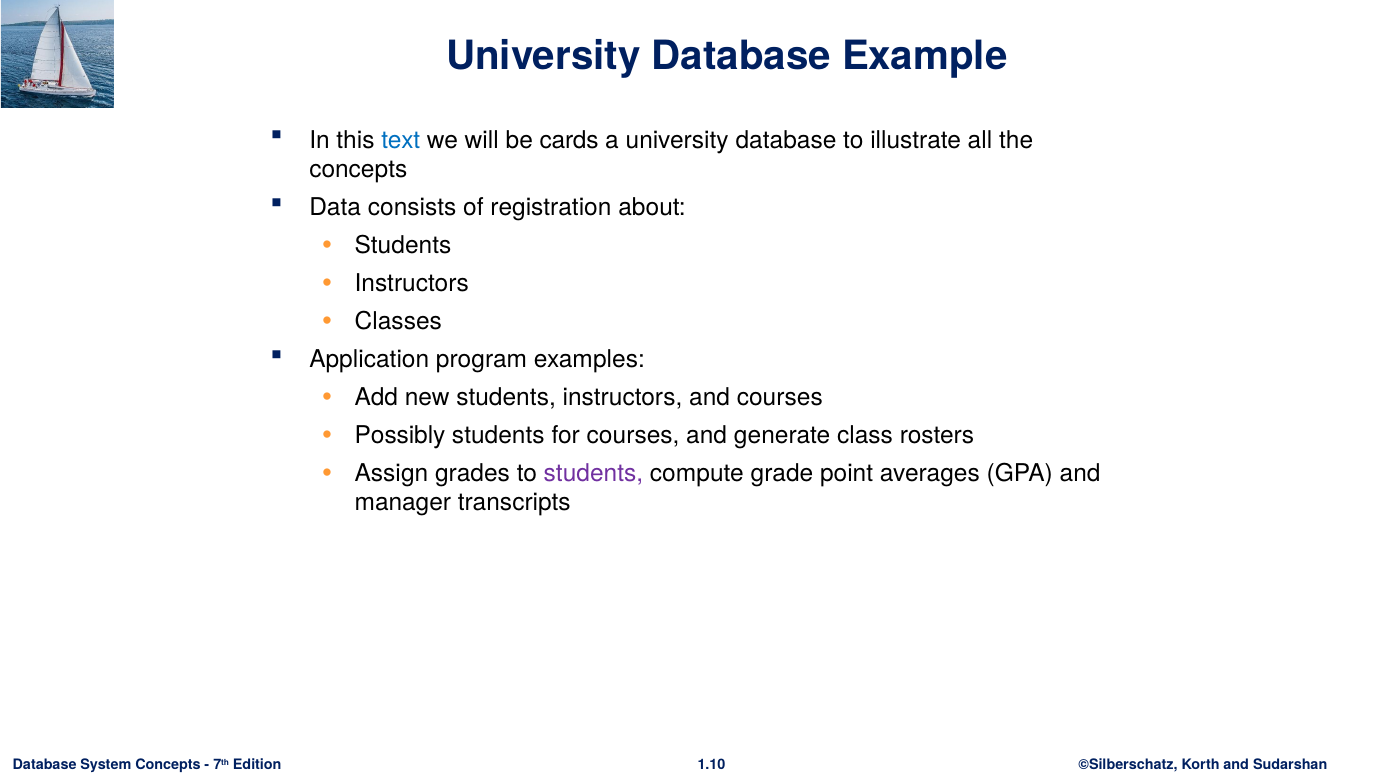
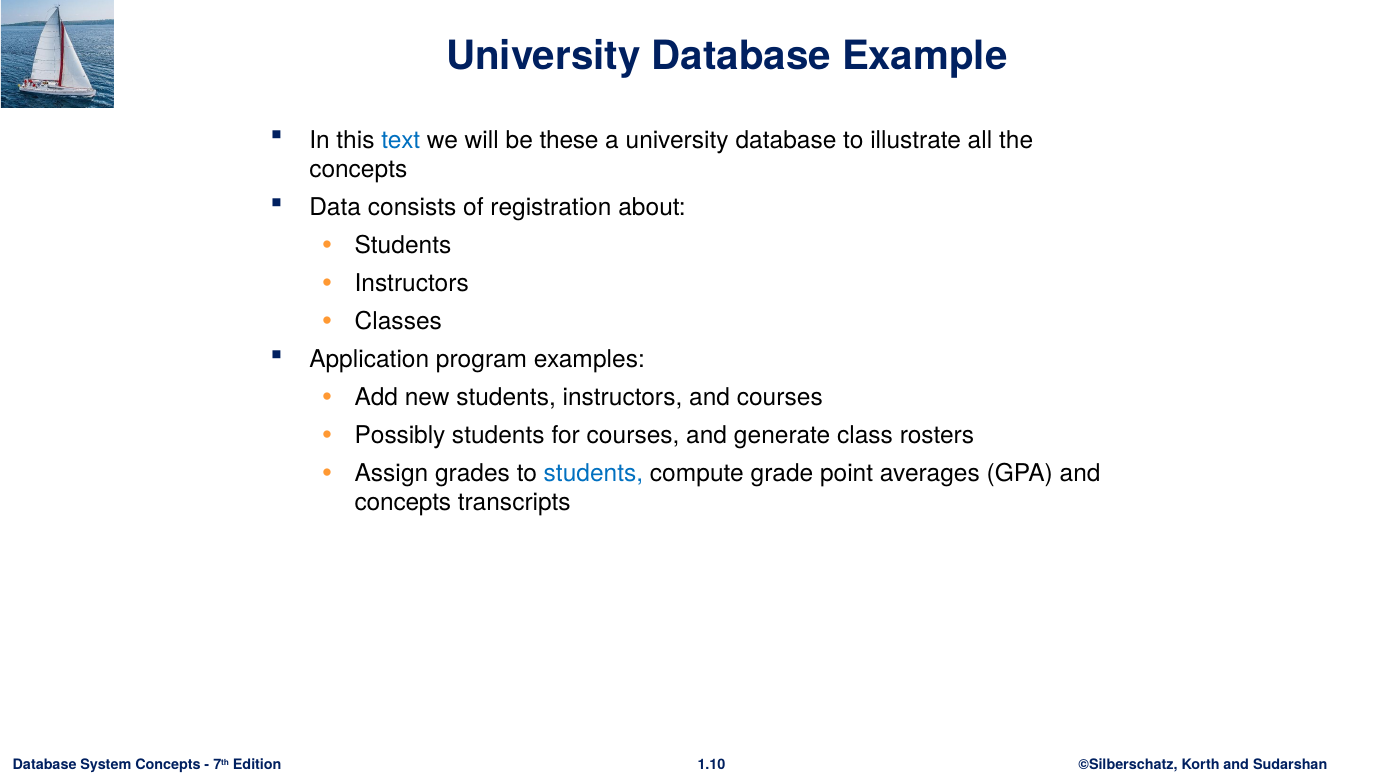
cards: cards -> these
students at (593, 473) colour: purple -> blue
manager at (403, 503): manager -> concepts
